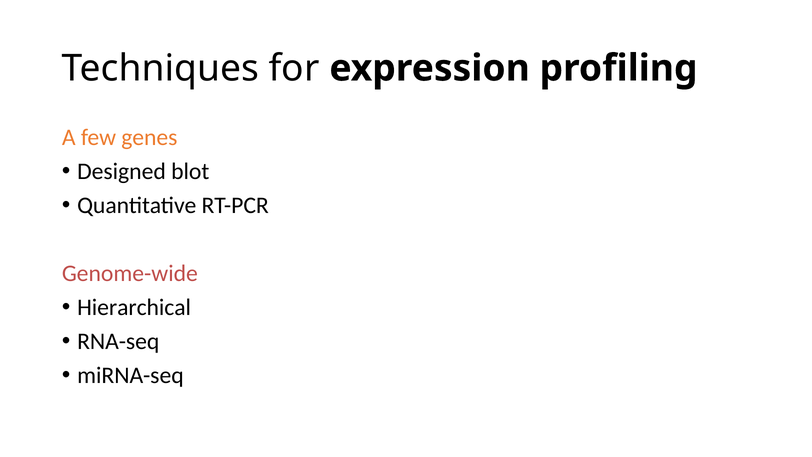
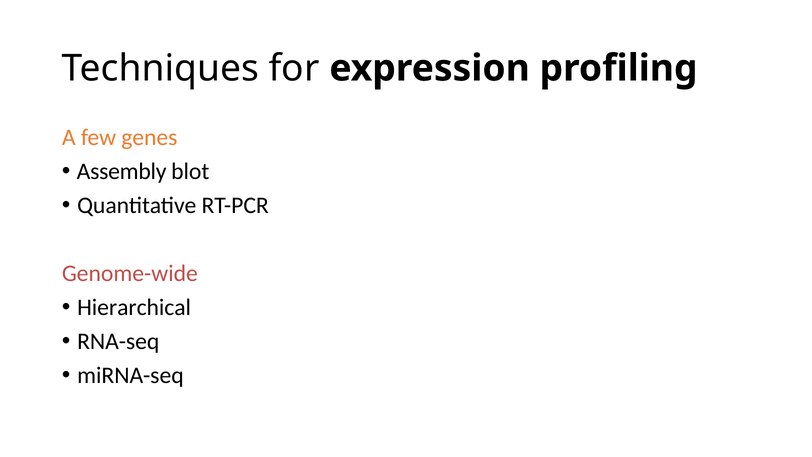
Designed: Designed -> Assembly
